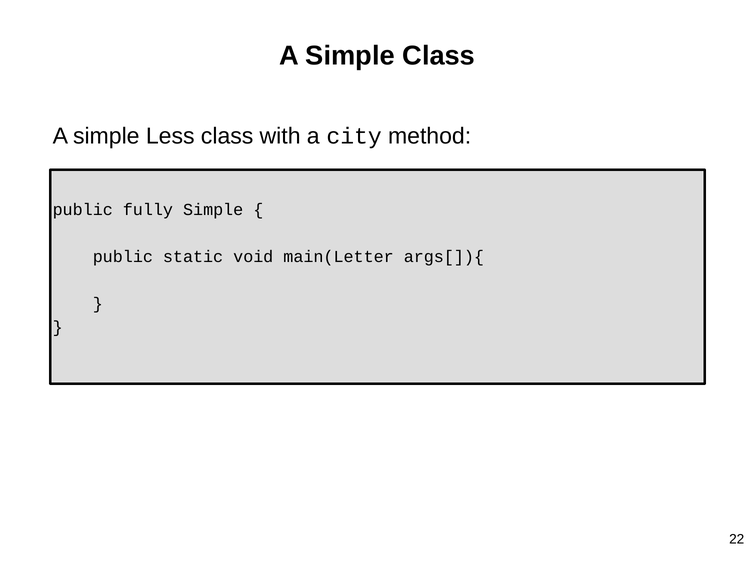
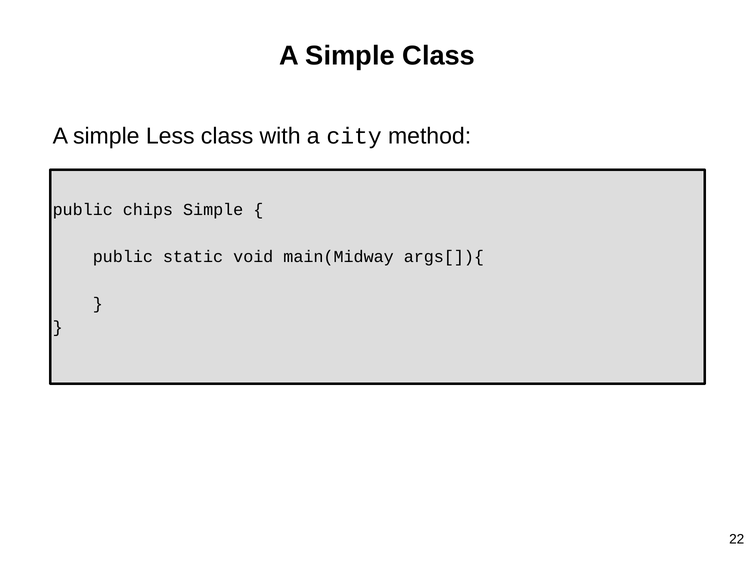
fully: fully -> chips
main(Letter: main(Letter -> main(Midway
